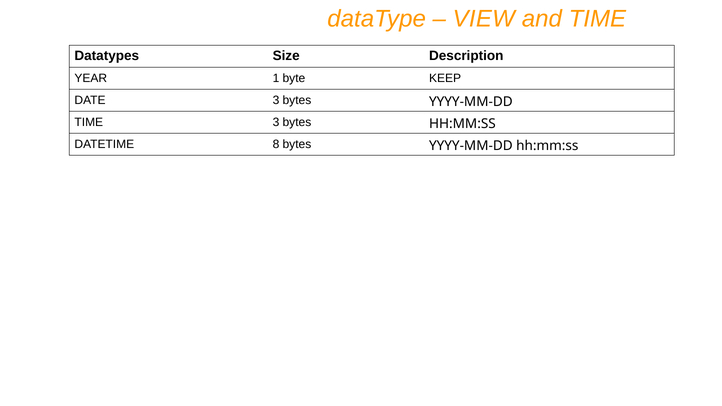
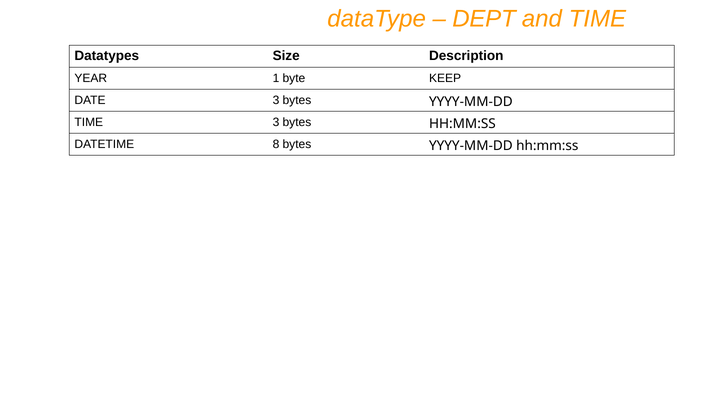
VIEW: VIEW -> DEPT
